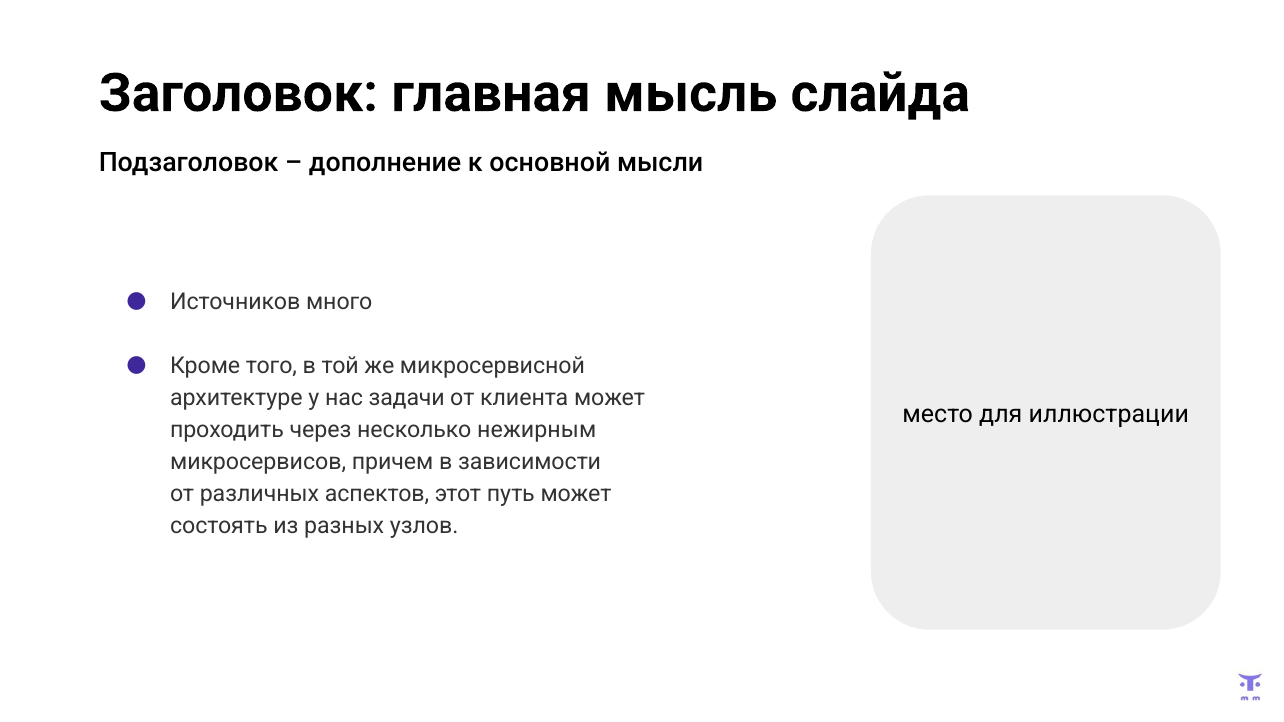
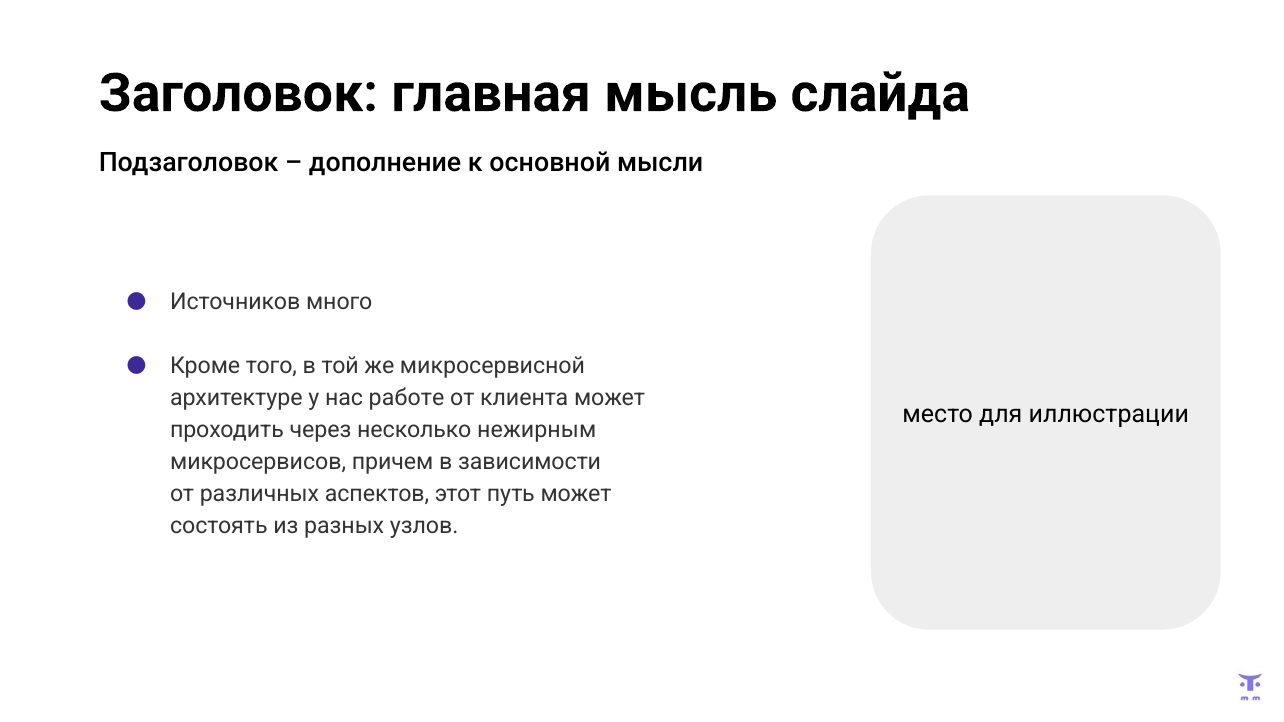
задачи: задачи -> работе
